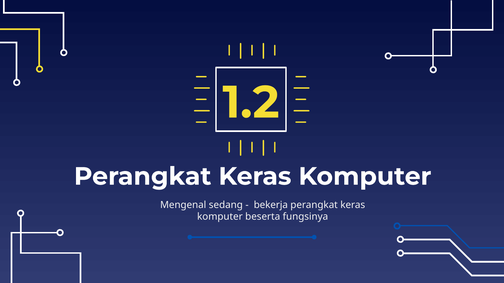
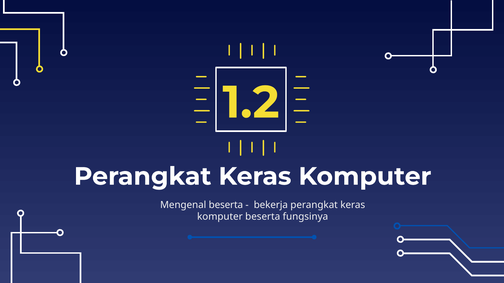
Mengenal sedang: sedang -> beserta
